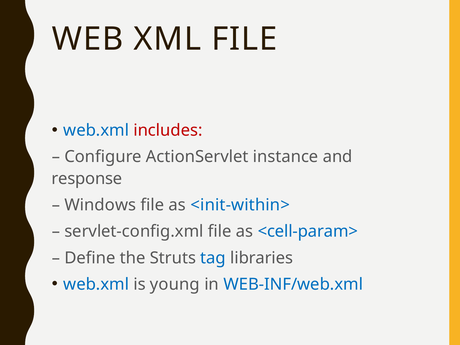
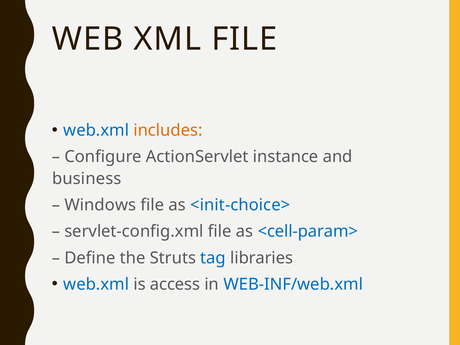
includes colour: red -> orange
response: response -> business
<init-within>: <init-within> -> <init-choice>
young: young -> access
